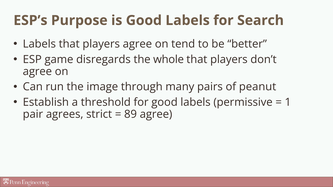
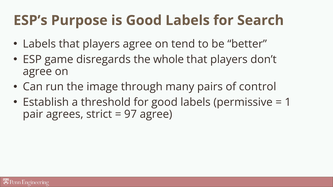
peanut: peanut -> control
89: 89 -> 97
